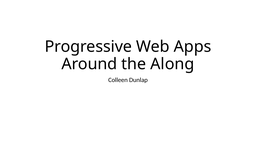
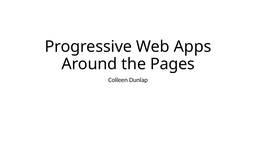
Along: Along -> Pages
